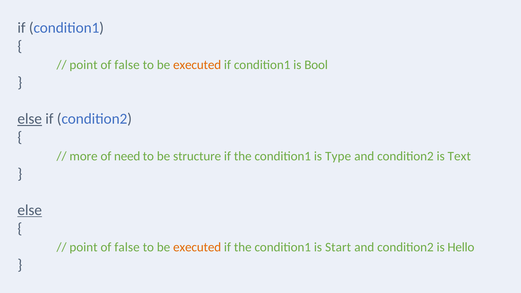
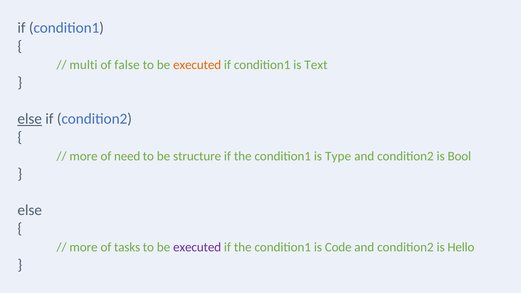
point at (84, 65): point -> multi
Bool: Bool -> Text
Text: Text -> Bool
else at (30, 210) underline: present -> none
point at (84, 247): point -> more
false at (127, 247): false -> tasks
executed at (197, 247) colour: orange -> purple
Start: Start -> Code
